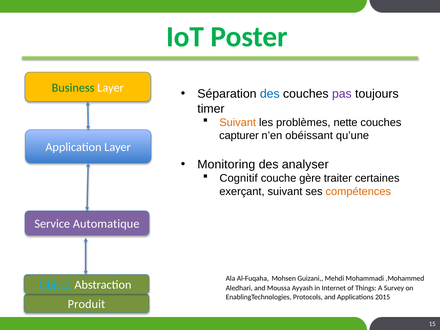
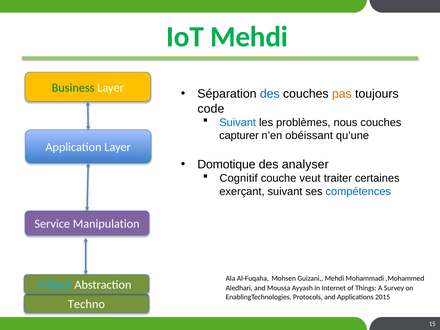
IoT Poster: Poster -> Mehdi
pas colour: purple -> orange
timer: timer -> code
Suivant at (238, 122) colour: orange -> blue
nette: nette -> nous
Monitoring: Monitoring -> Domotique
gère: gère -> veut
compétences colour: orange -> blue
Automatique: Automatique -> Manipulation
Produit: Produit -> Techno
